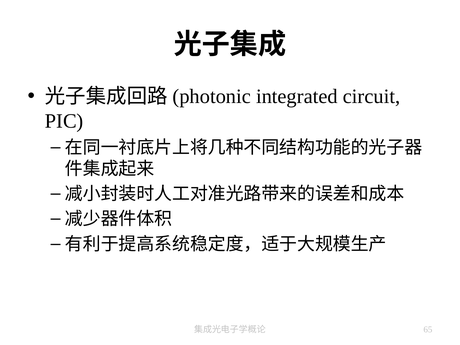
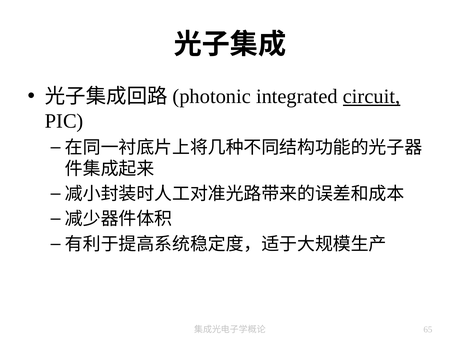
circuit underline: none -> present
